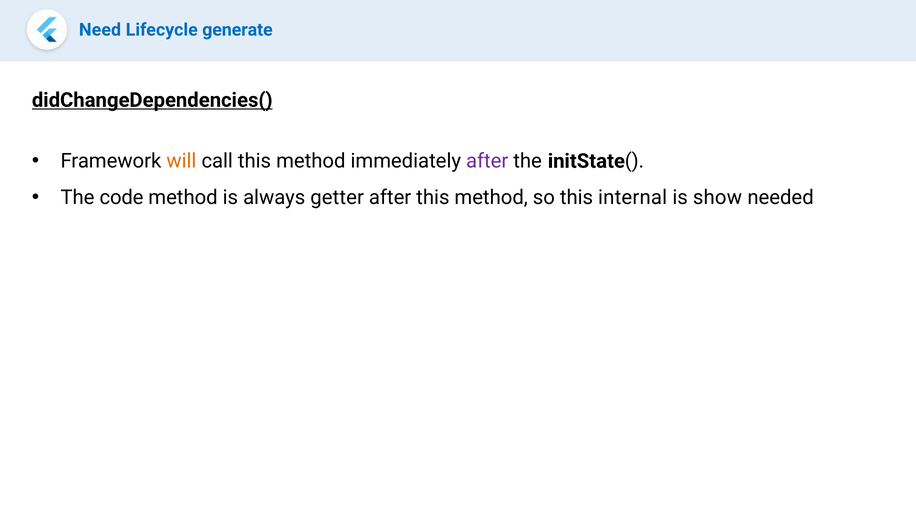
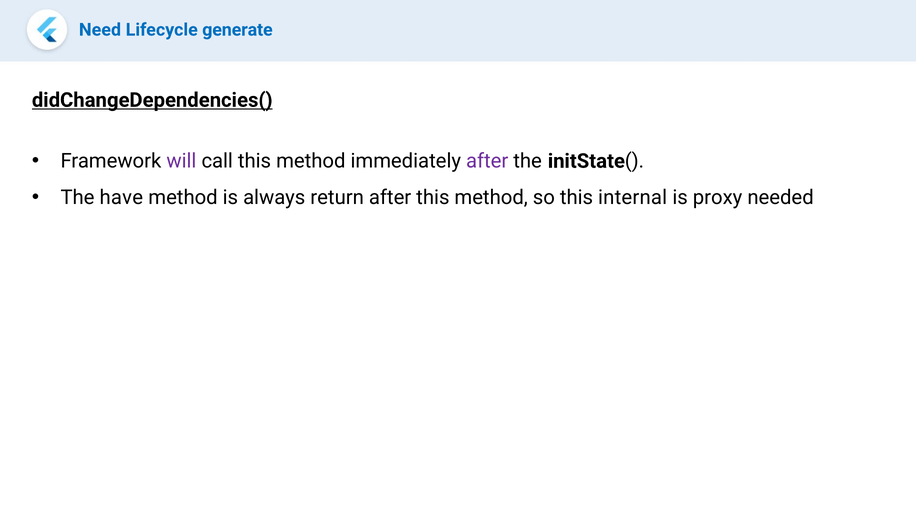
will colour: orange -> purple
code: code -> have
getter: getter -> return
show: show -> proxy
